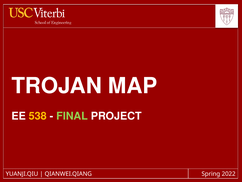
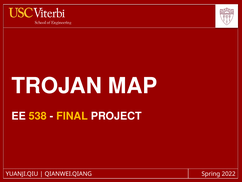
FINAL colour: light green -> yellow
